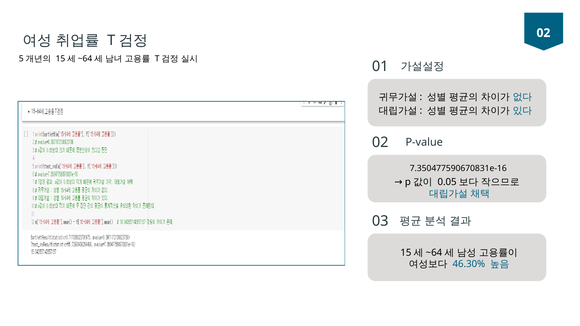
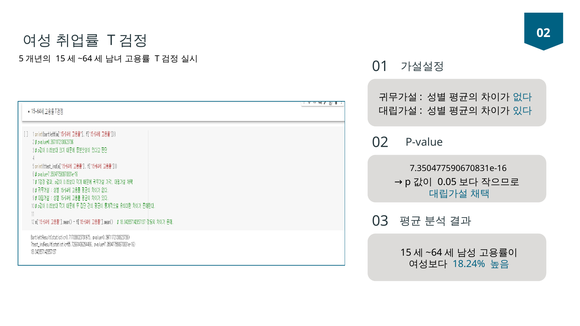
46.30%: 46.30% -> 18.24%
